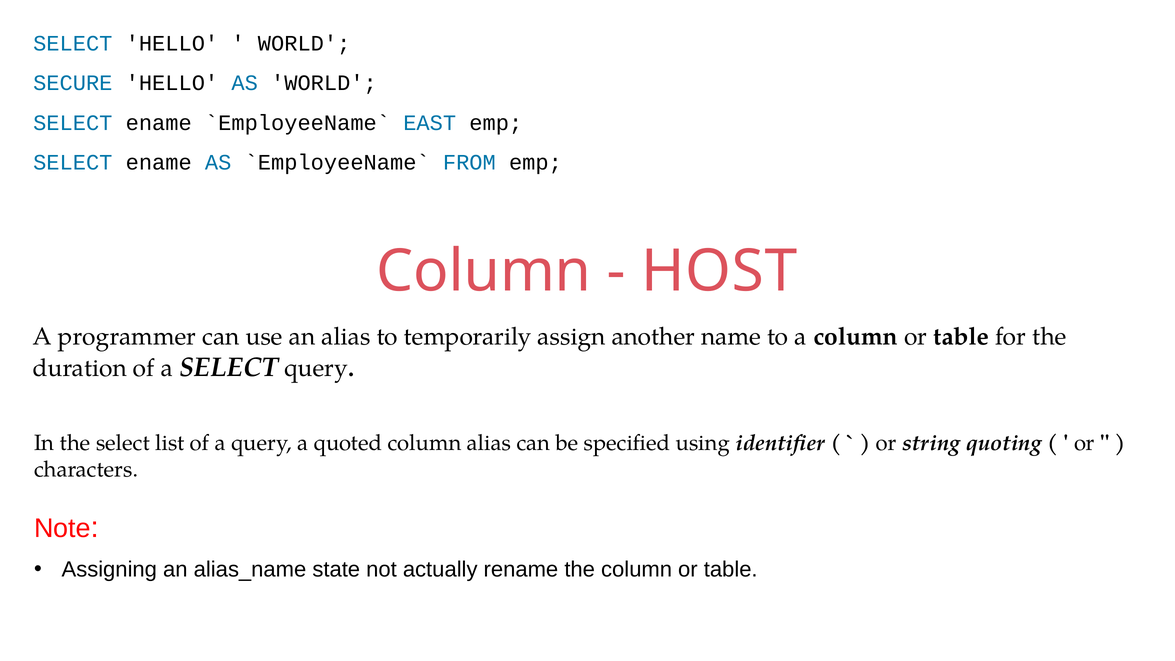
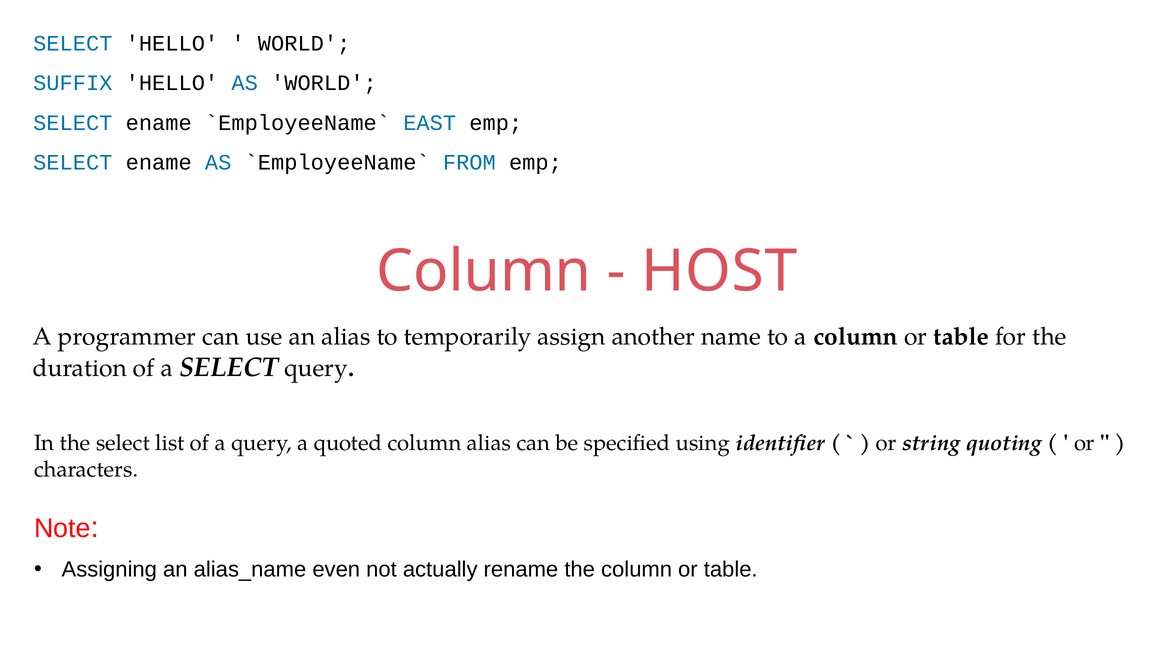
SECURE: SECURE -> SUFFIX
state: state -> even
